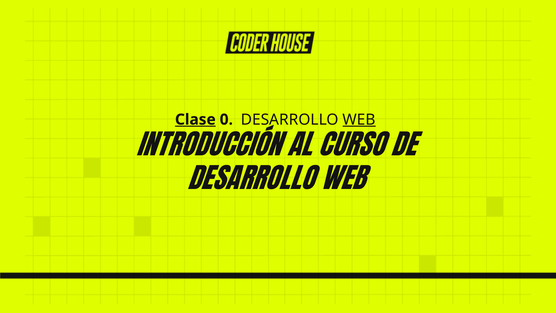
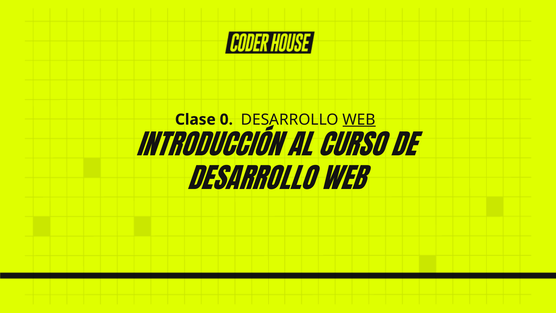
Clase underline: present -> none
